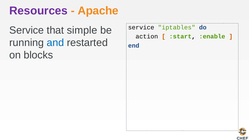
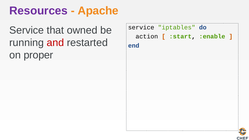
simple: simple -> owned
and colour: blue -> red
blocks: blocks -> proper
